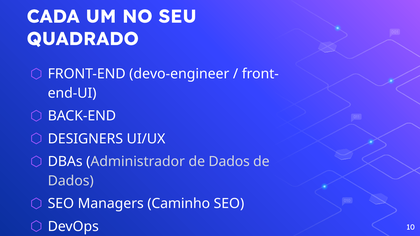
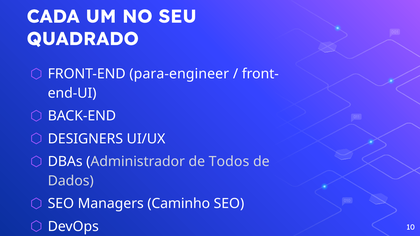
devo-engineer: devo-engineer -> para-engineer
Administrador de Dados: Dados -> Todos
